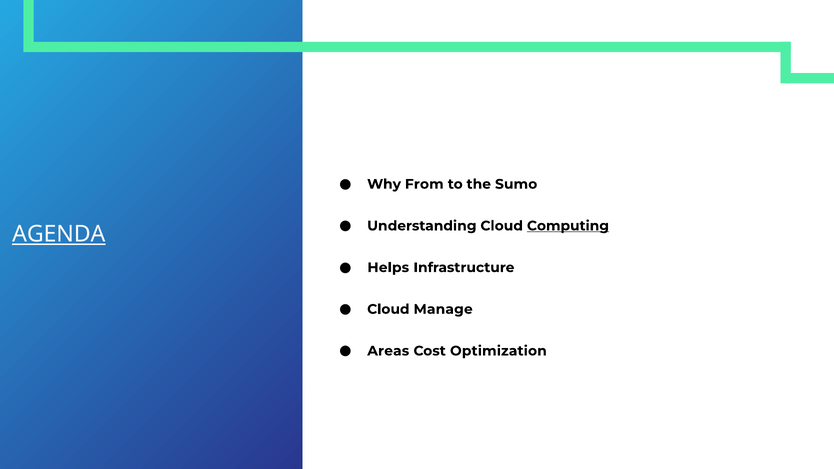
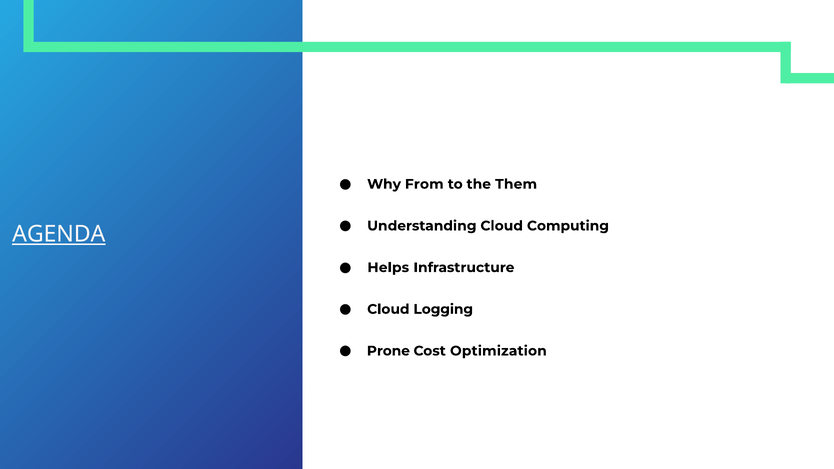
Sumo: Sumo -> Them
Computing underline: present -> none
Manage: Manage -> Logging
Areas: Areas -> Prone
